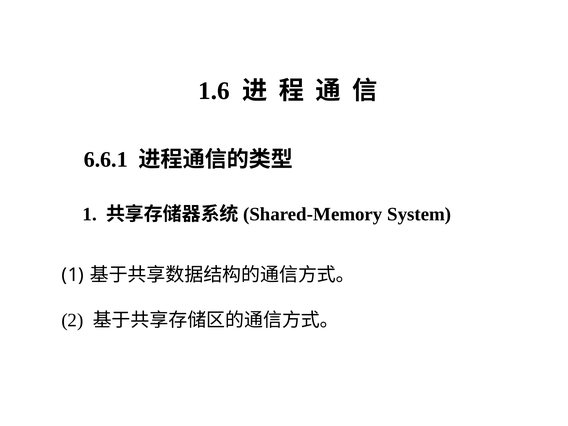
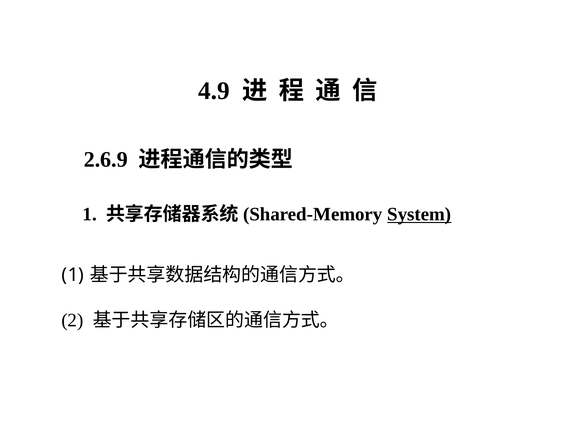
1.6: 1.6 -> 4.9
6.6.1: 6.6.1 -> 2.6.9
System underline: none -> present
